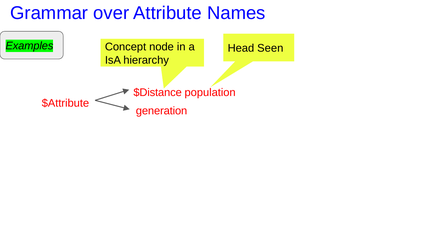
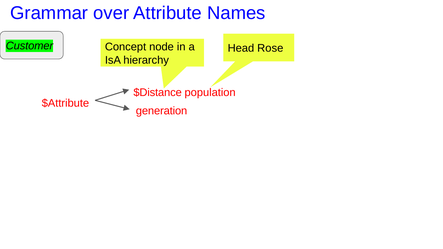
Examples: Examples -> Customer
Seen: Seen -> Rose
